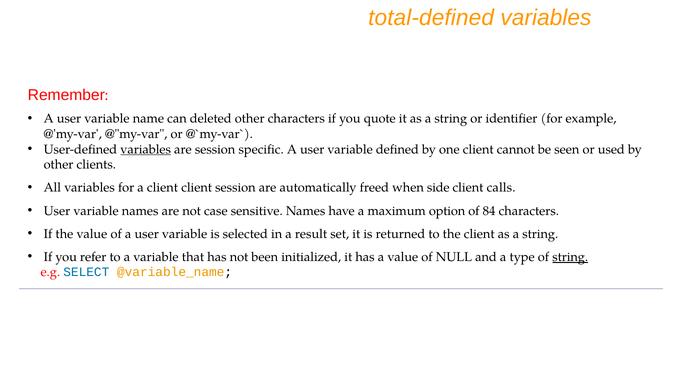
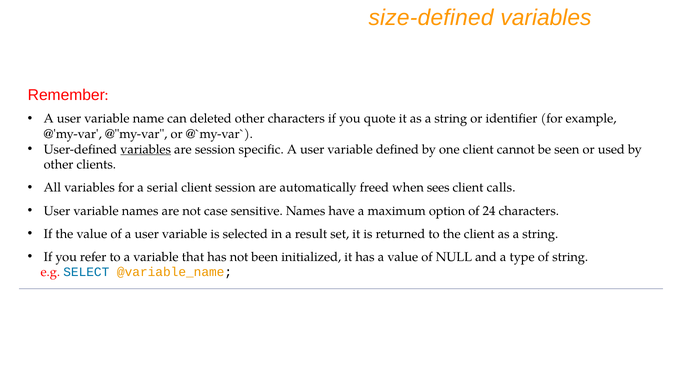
total-defined: total-defined -> size-defined
a client: client -> serial
side: side -> sees
84: 84 -> 24
string at (570, 257) underline: present -> none
